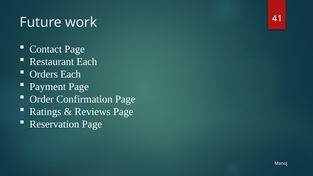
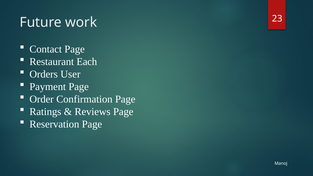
41: 41 -> 23
Orders Each: Each -> User
